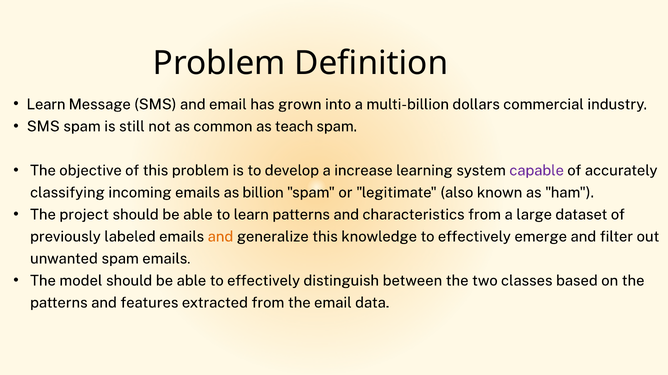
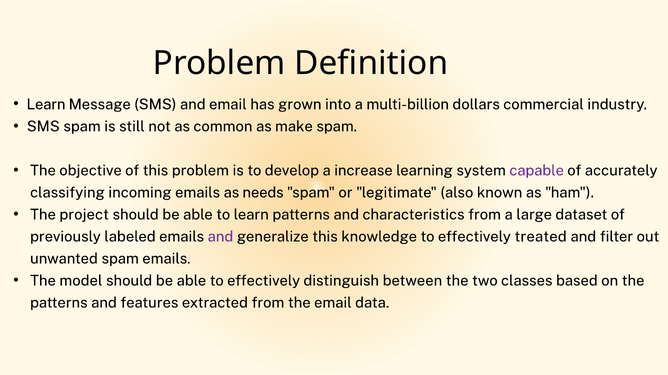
teach: teach -> make
billion: billion -> needs
and at (220, 237) colour: orange -> purple
emerge: emerge -> treated
